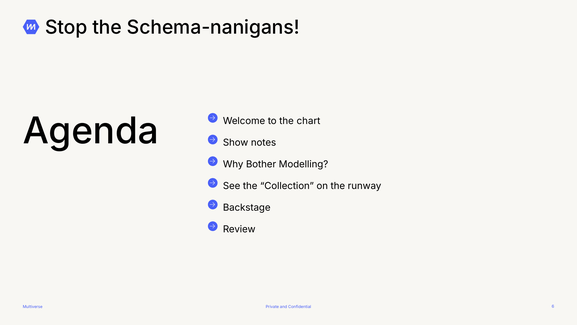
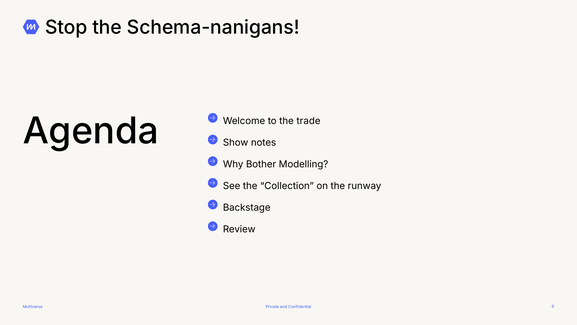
chart: chart -> trade
